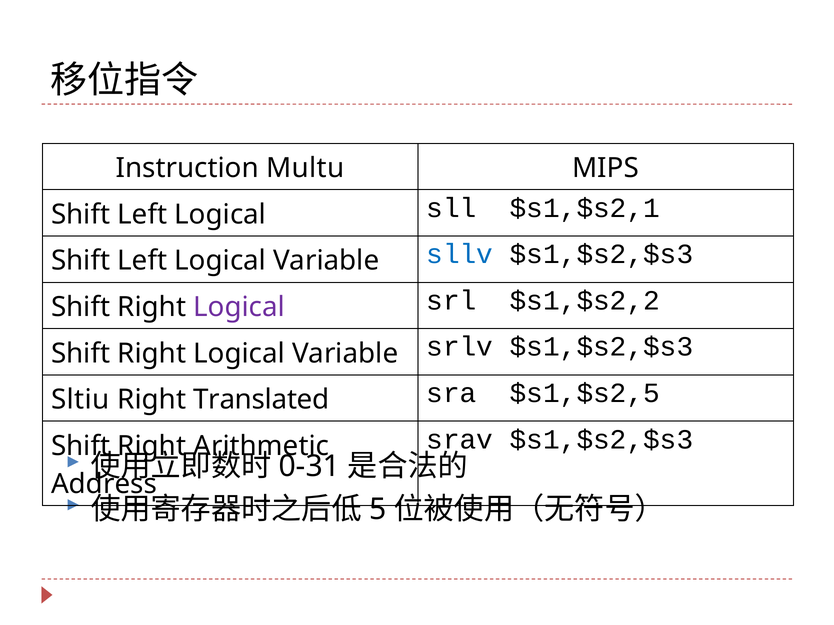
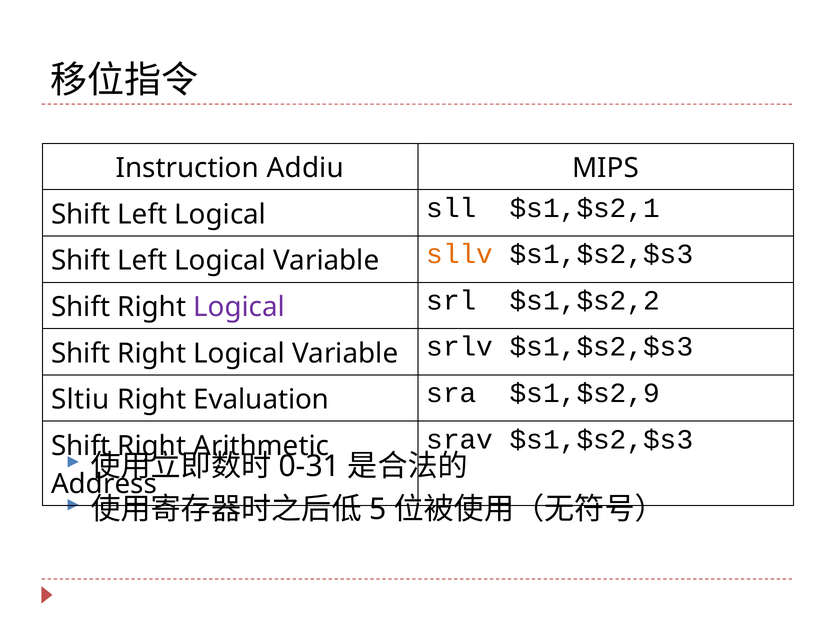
Multu: Multu -> Addiu
sllv colour: blue -> orange
Translated: Translated -> Evaluation
$s1,$s2,5: $s1,$s2,5 -> $s1,$s2,9
